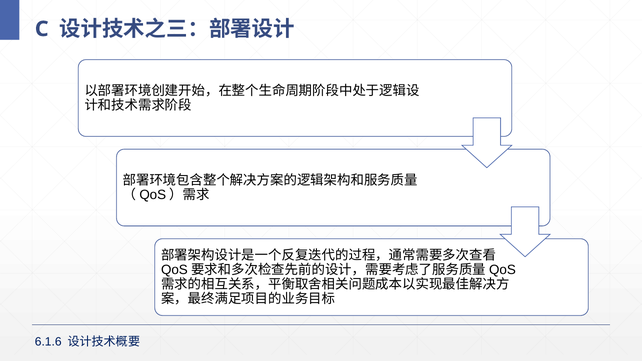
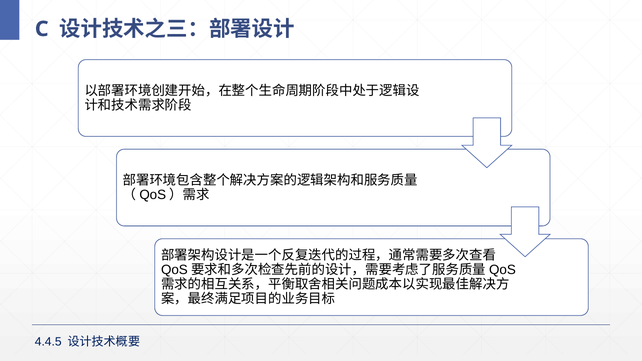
6.1.6: 6.1.6 -> 4.4.5
